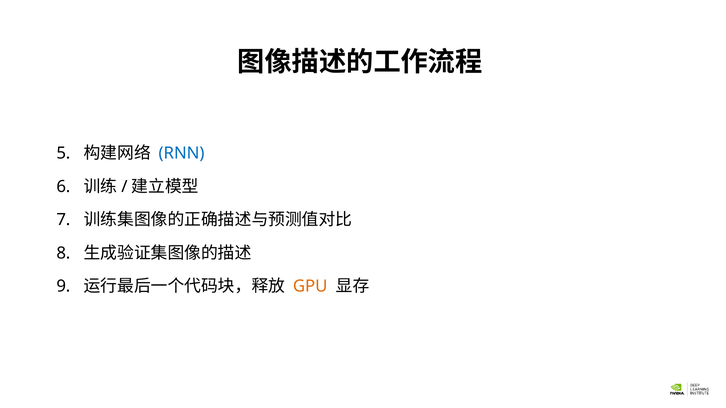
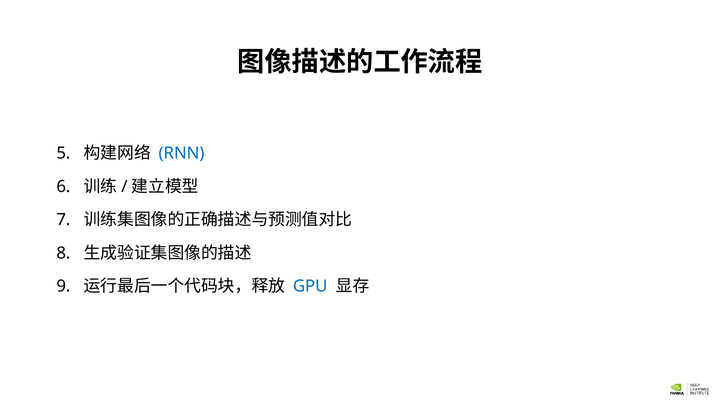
GPU colour: orange -> blue
